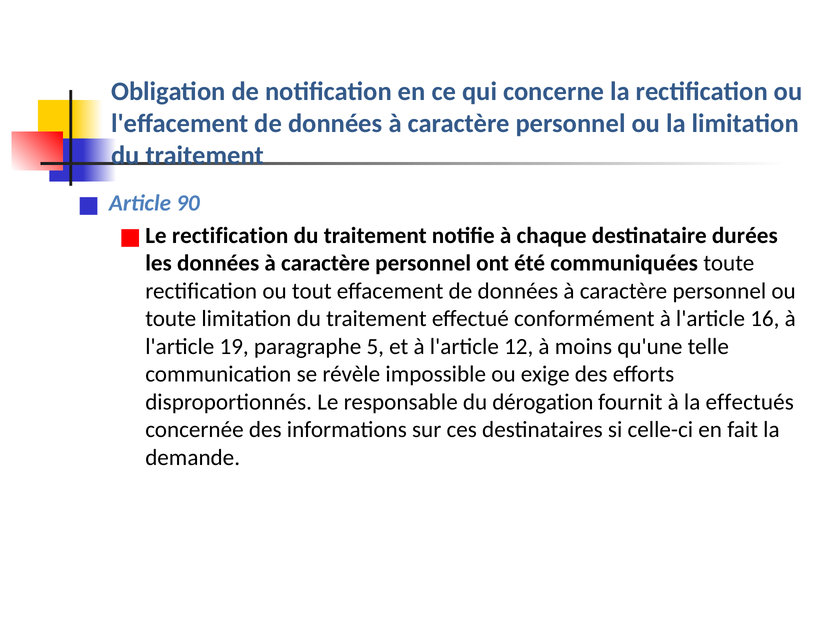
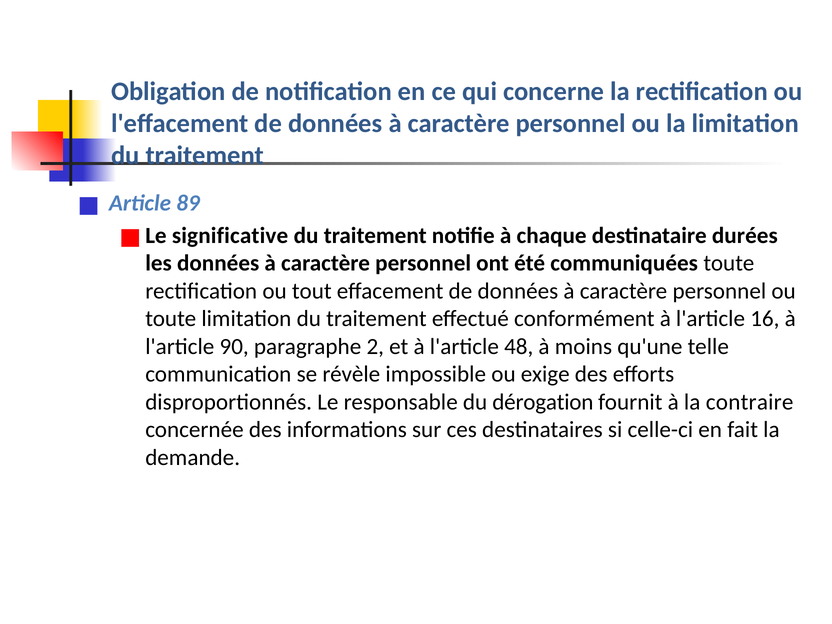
90: 90 -> 89
rectification at (230, 236): rectification -> significative
19: 19 -> 90
5: 5 -> 2
12: 12 -> 48
effectués: effectués -> contraire
